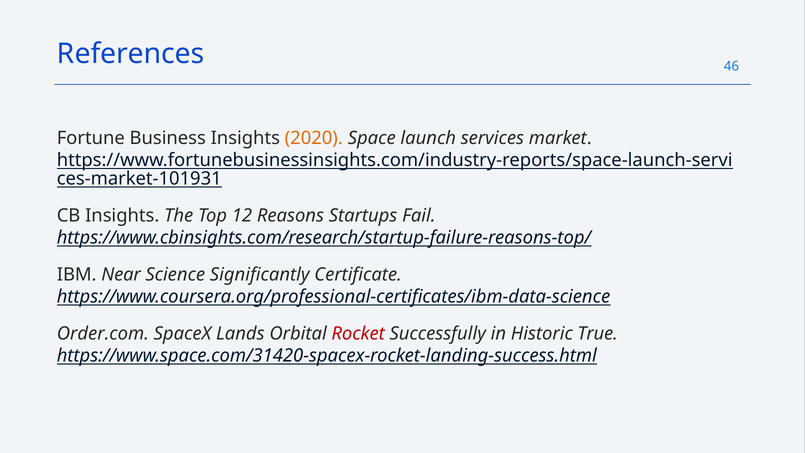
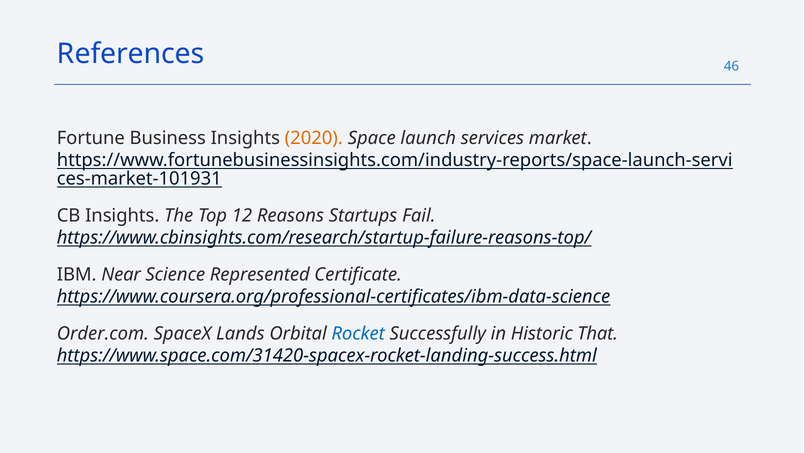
Significantly: Significantly -> Represented
Rocket colour: red -> blue
True: True -> That
